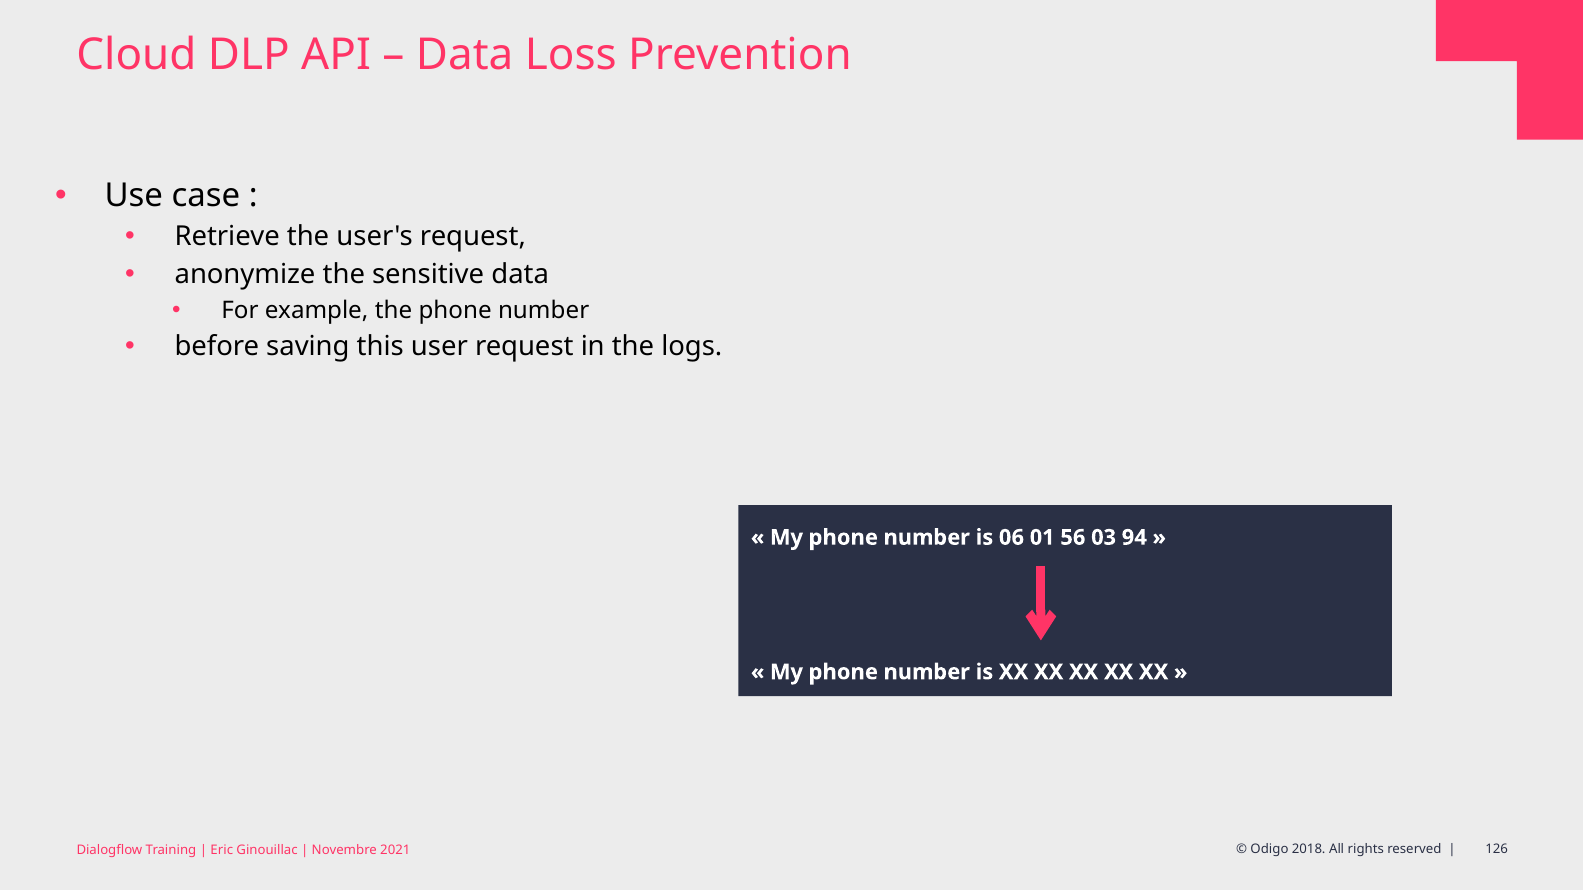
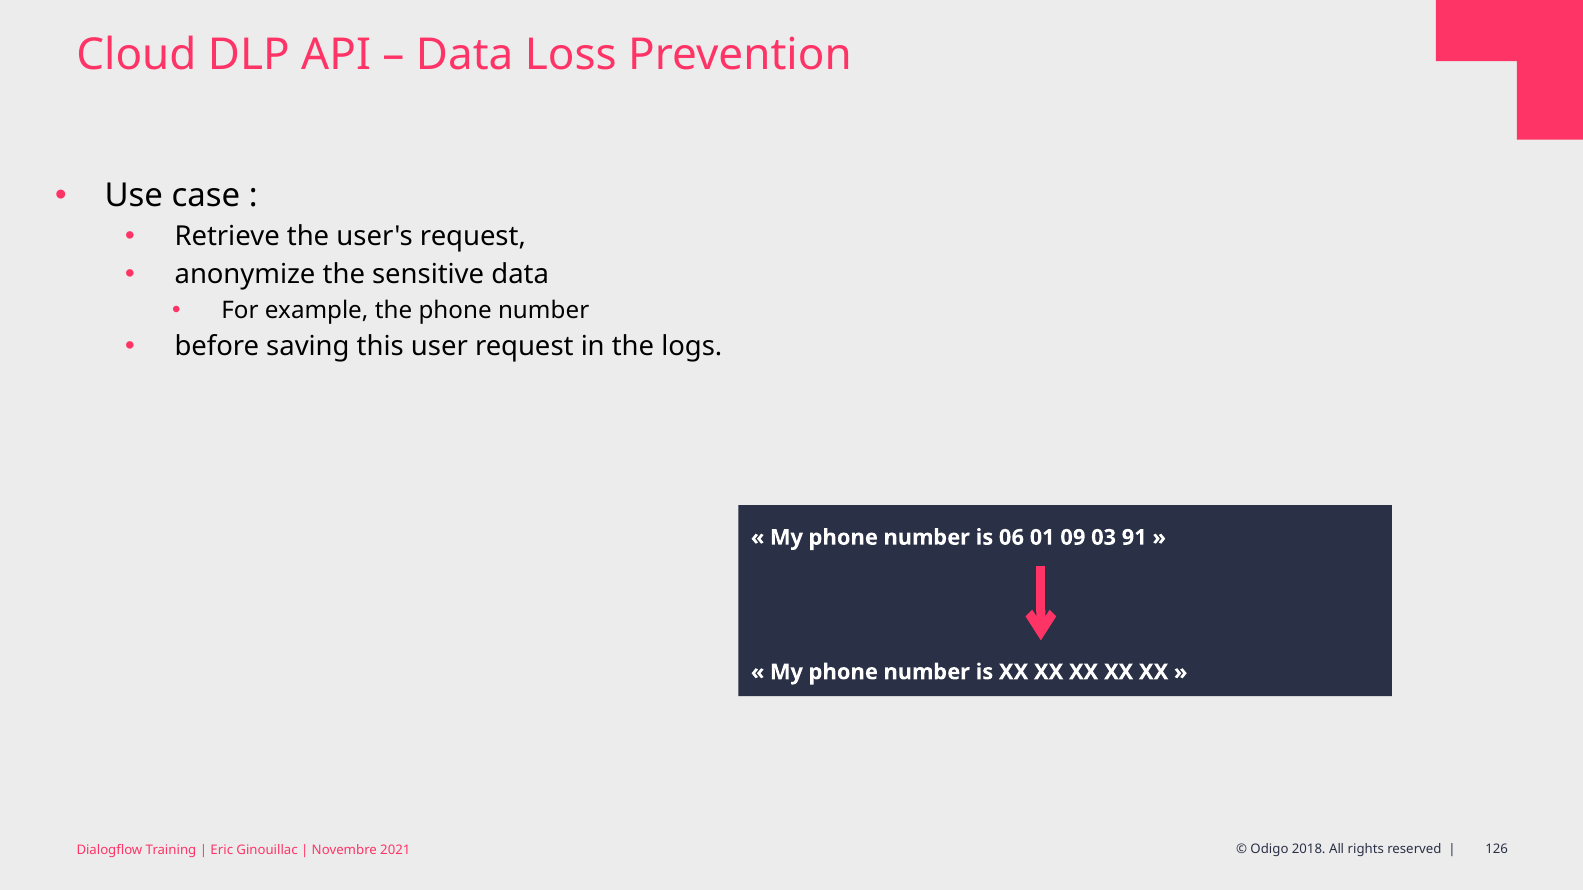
56: 56 -> 09
94: 94 -> 91
